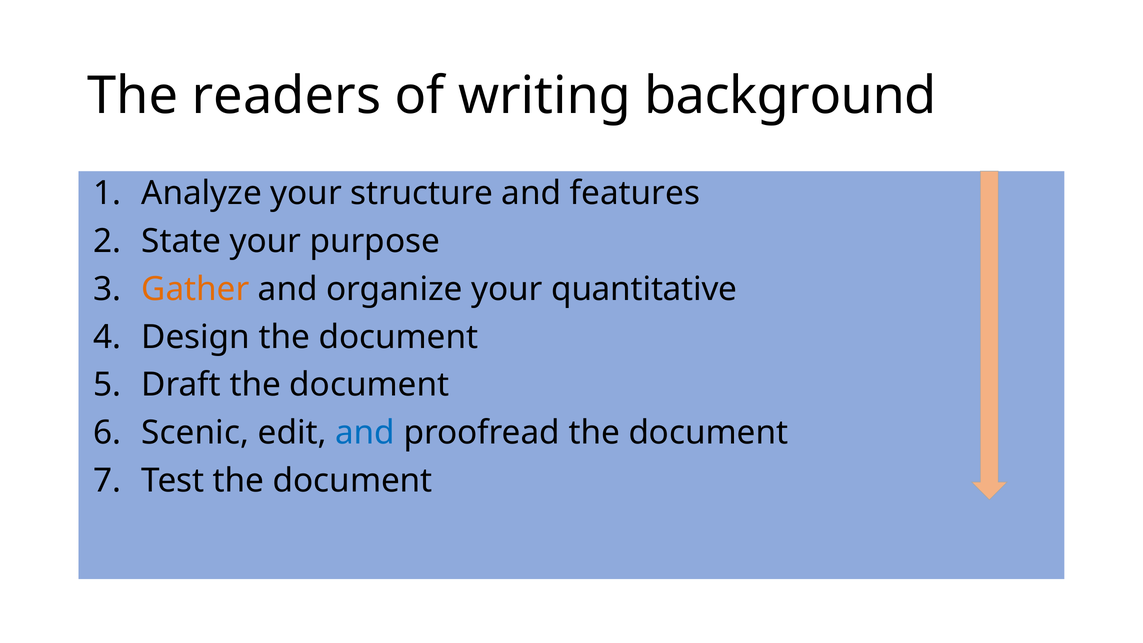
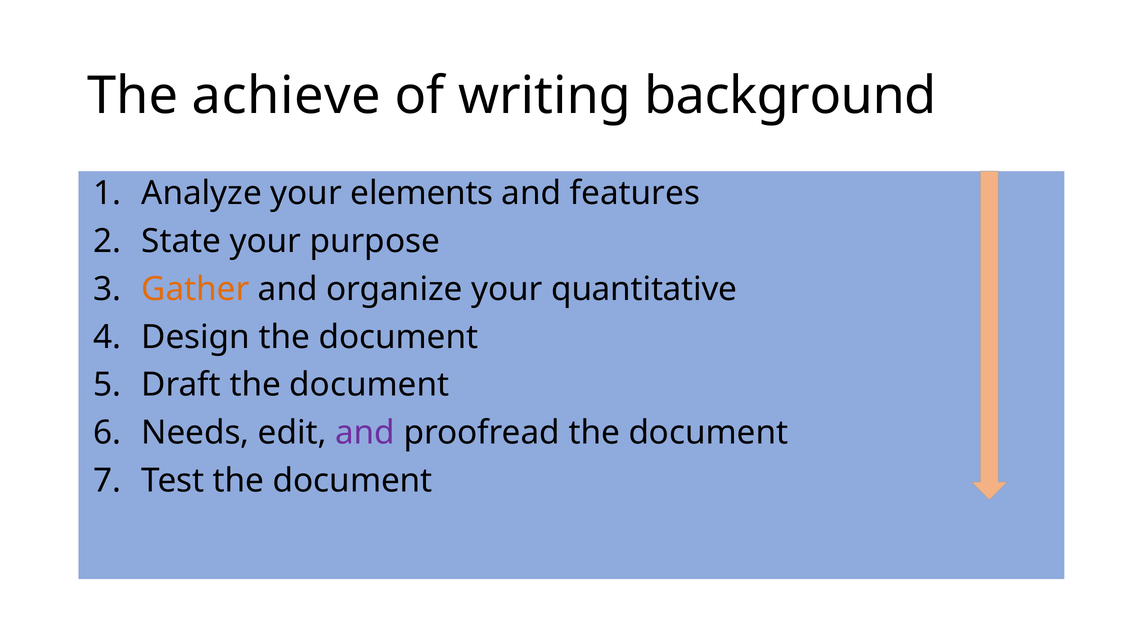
readers: readers -> achieve
structure: structure -> elements
Scenic: Scenic -> Needs
and at (365, 433) colour: blue -> purple
